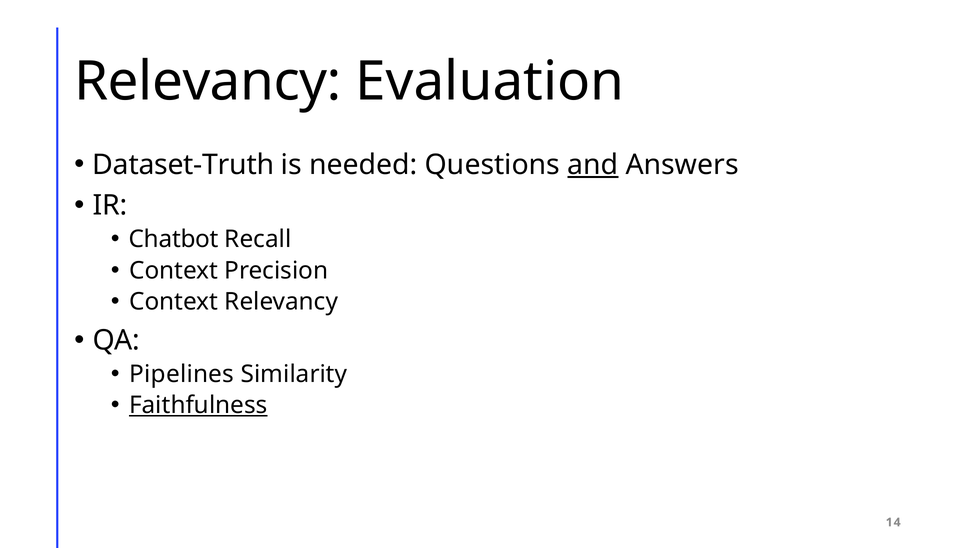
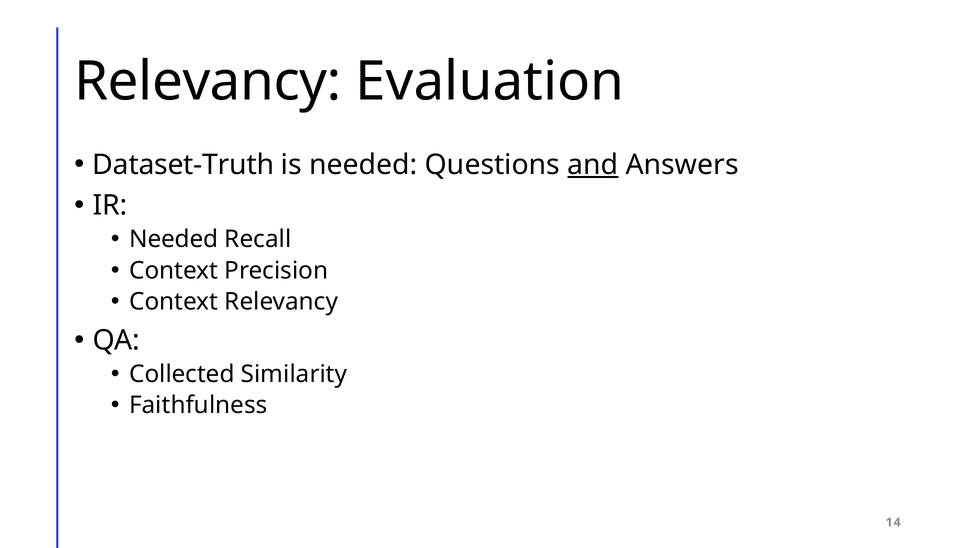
Chatbot at (174, 239): Chatbot -> Needed
Pipelines: Pipelines -> Collected
Faithfulness underline: present -> none
